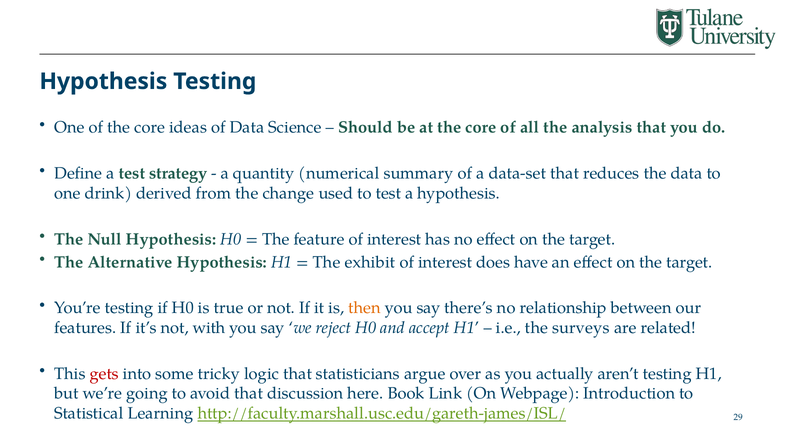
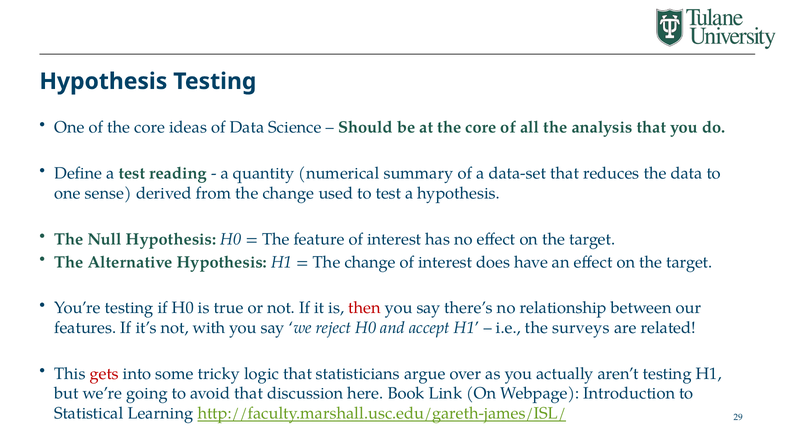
strategy: strategy -> reading
drink: drink -> sense
exhibit at (370, 262): exhibit -> change
then colour: orange -> red
